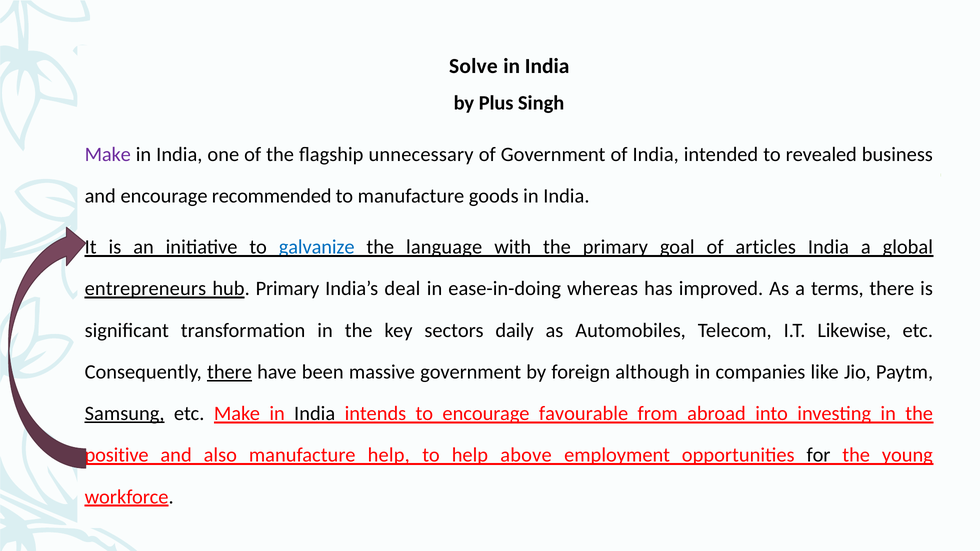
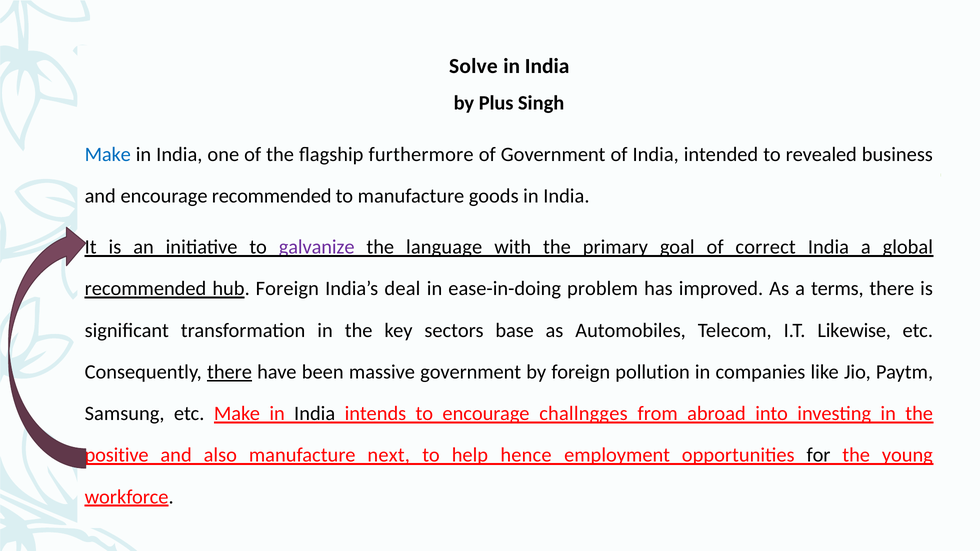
Make at (108, 154) colour: purple -> blue
unnecessary: unnecessary -> furthermore
galvanize colour: blue -> purple
articles: articles -> correct
entrepreneurs at (145, 289): entrepreneurs -> recommended
hub Primary: Primary -> Foreign
whereas: whereas -> problem
daily: daily -> base
although: although -> pollution
Samsung underline: present -> none
favourable: favourable -> challngges
manufacture help: help -> next
above: above -> hence
